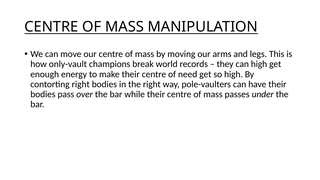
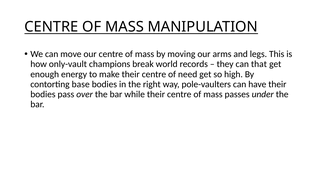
can high: high -> that
contorting right: right -> base
